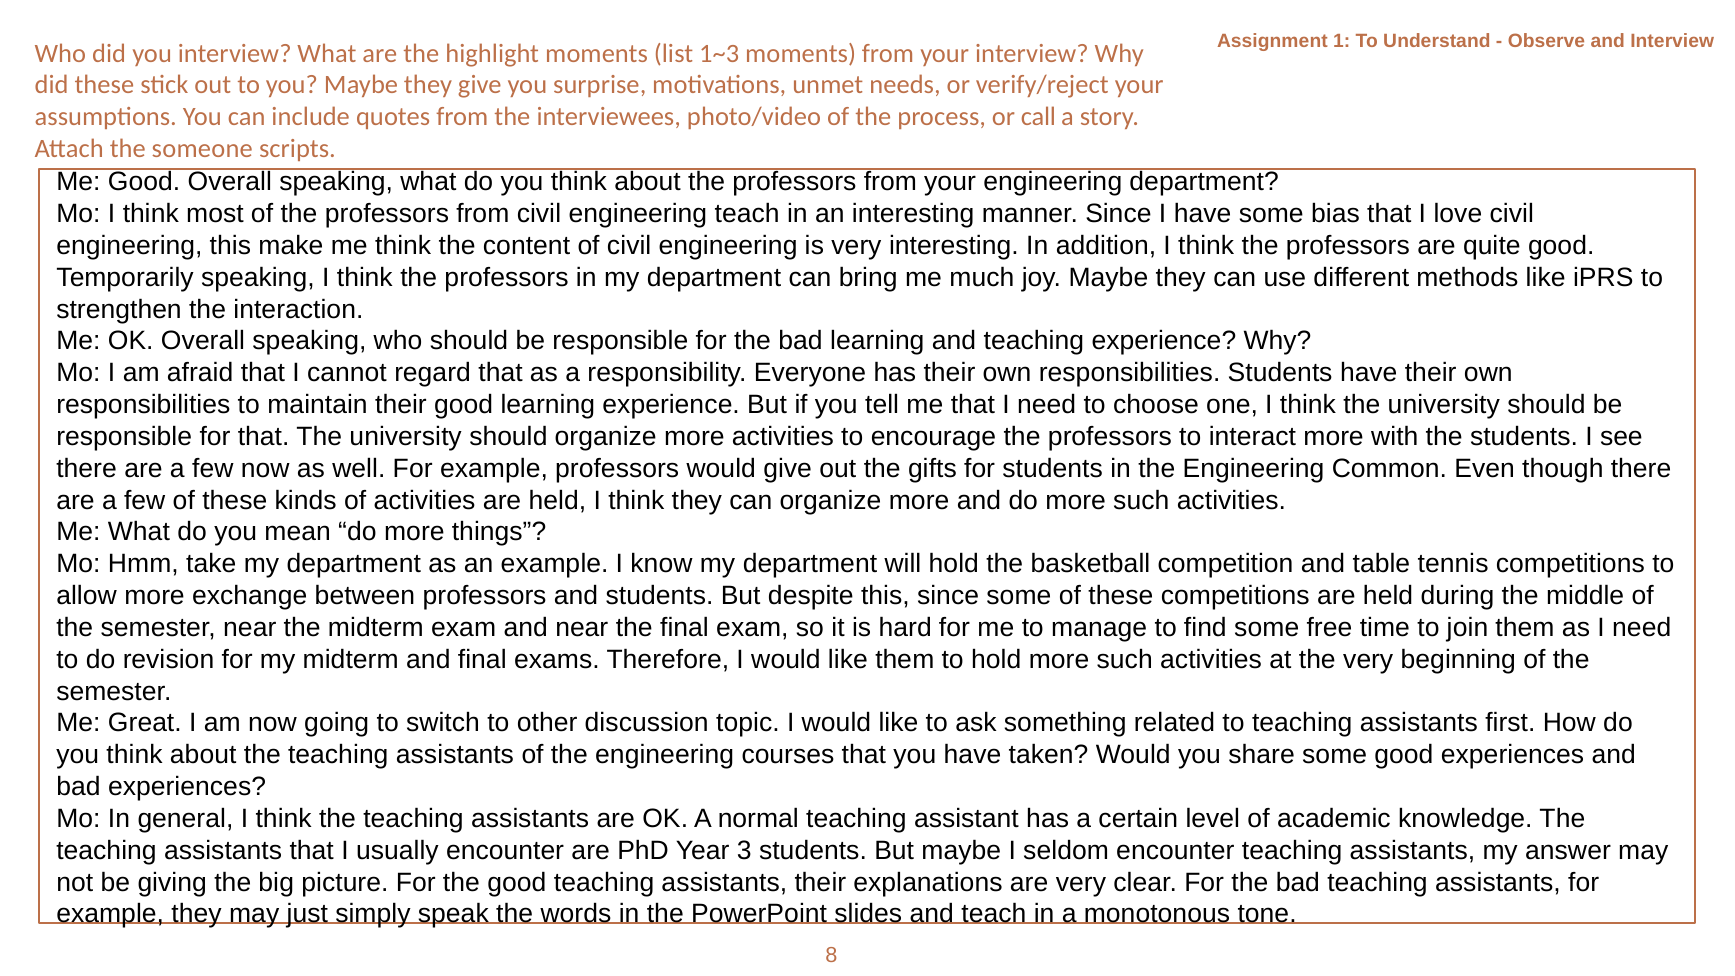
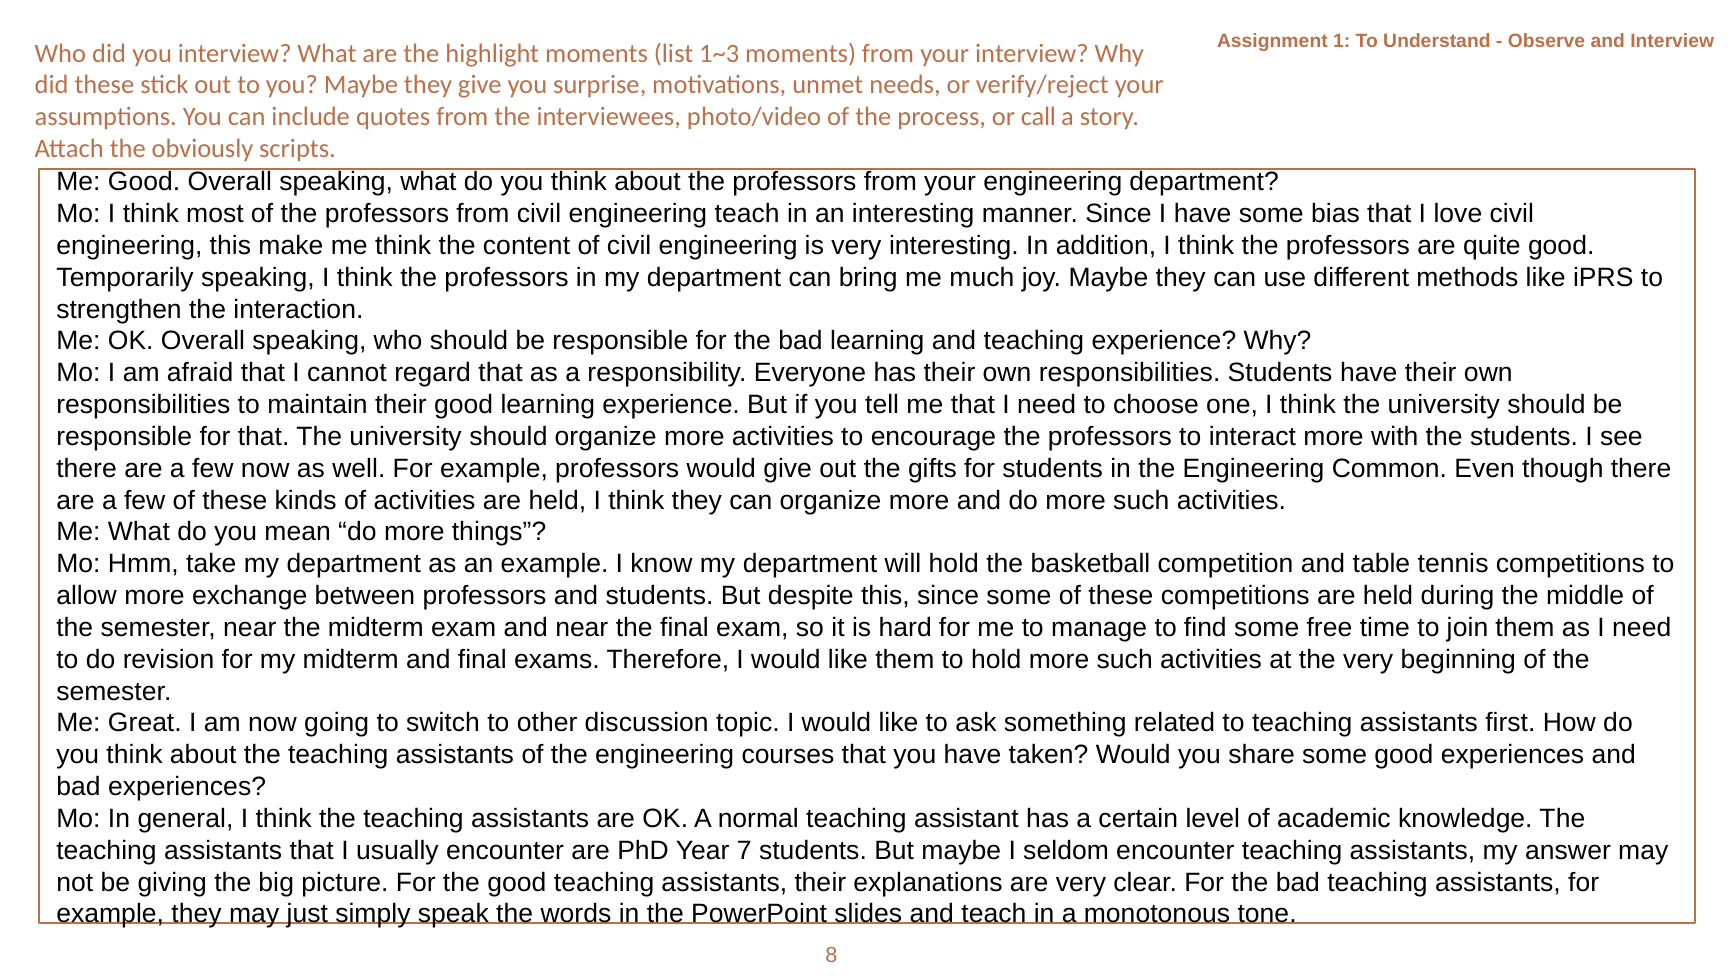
someone: someone -> obviously
3: 3 -> 7
